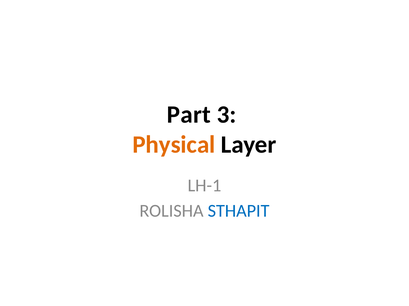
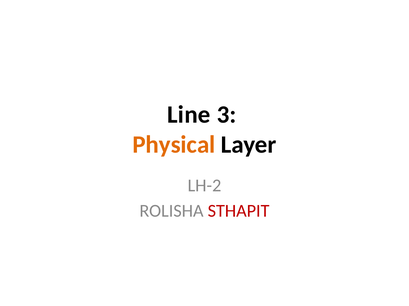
Part: Part -> Line
LH-1: LH-1 -> LH-2
STHAPIT colour: blue -> red
